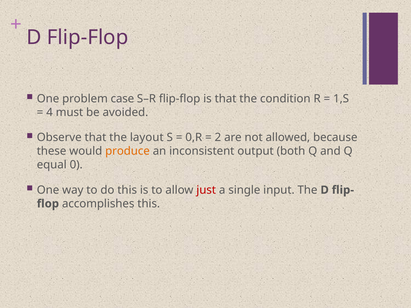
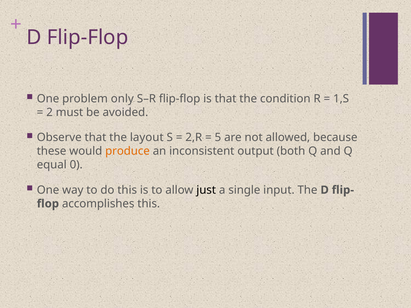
case: case -> only
4: 4 -> 2
0,R: 0,R -> 2,R
2: 2 -> 5
just colour: red -> black
